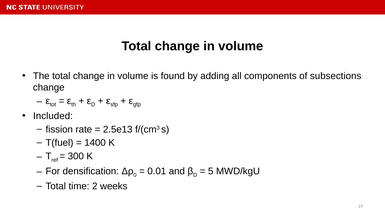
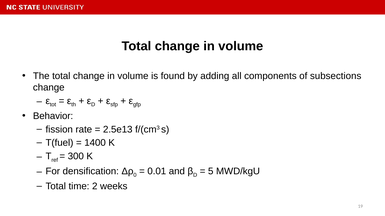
Included: Included -> Behavior
